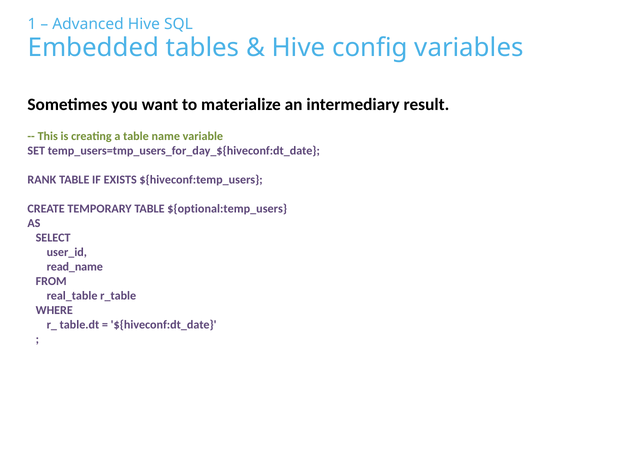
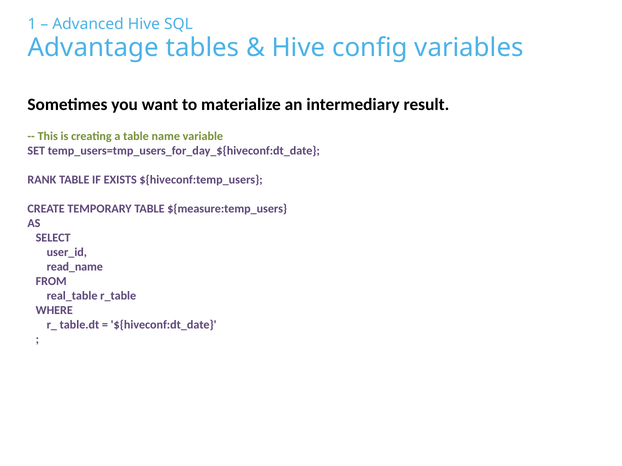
Embedded: Embedded -> Advantage
${optional:temp_users: ${optional:temp_users -> ${measure:temp_users
